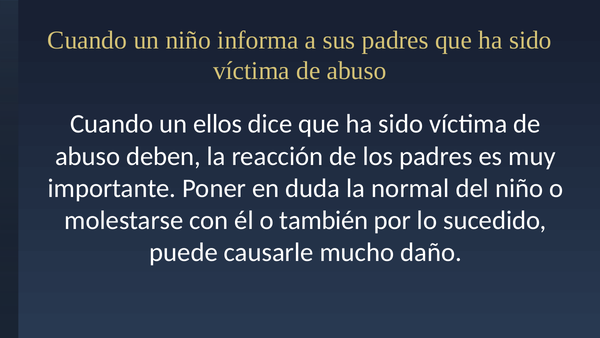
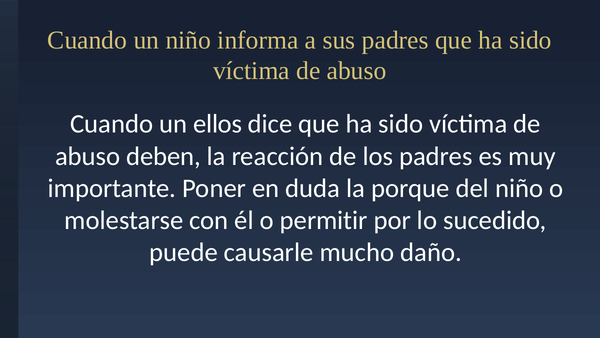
normal: normal -> porque
también: también -> permitir
